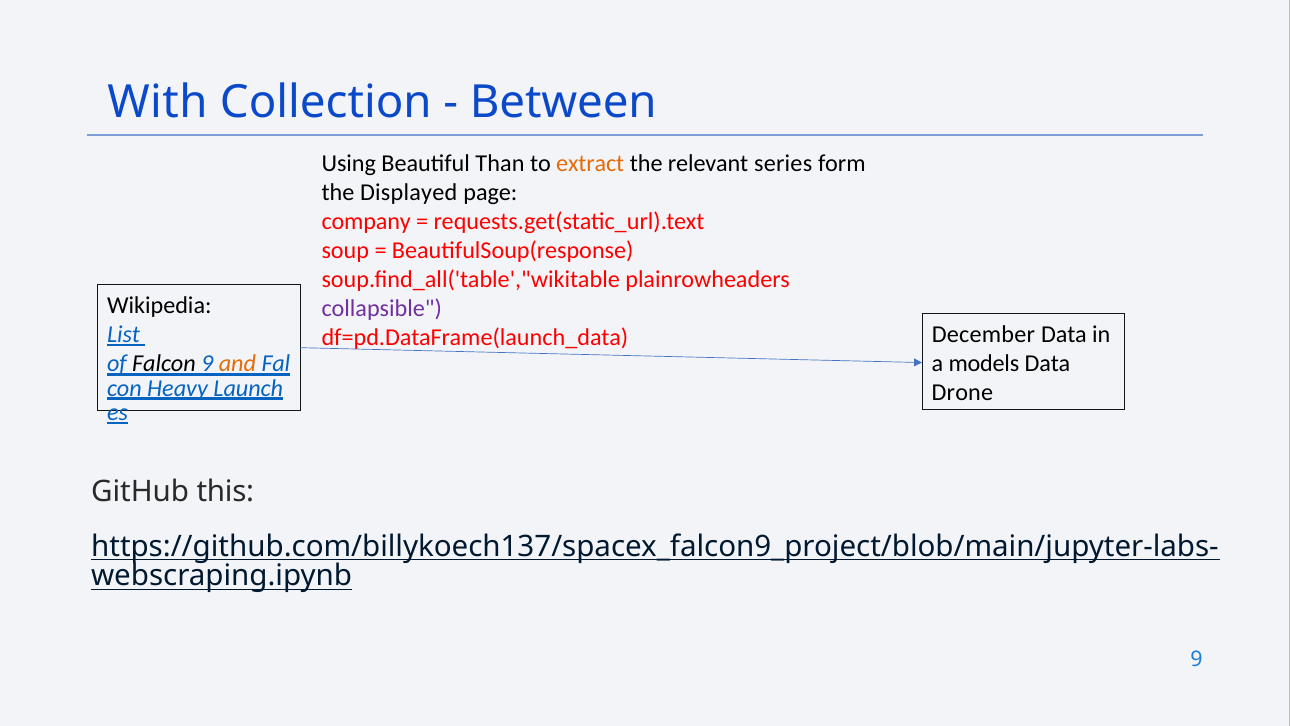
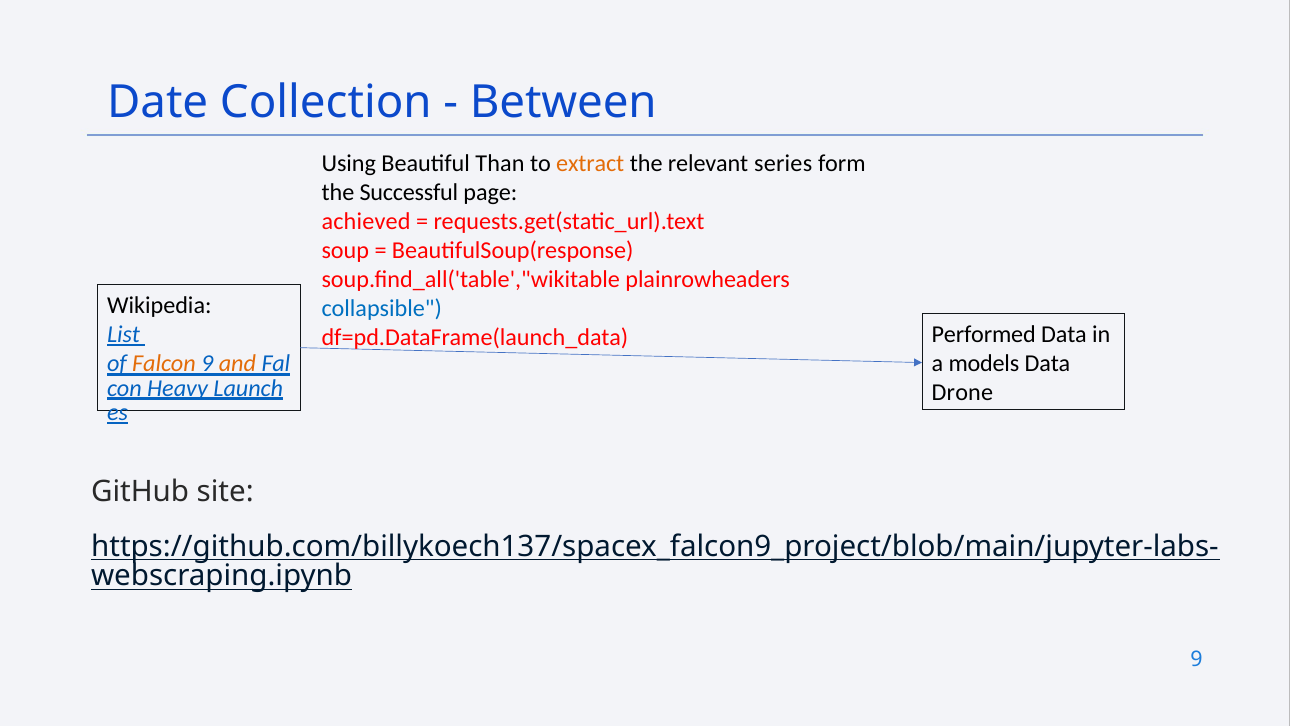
With: With -> Date
Displayed: Displayed -> Successful
company: company -> achieved
collapsible colour: purple -> blue
December: December -> Performed
Falcon colour: black -> orange
this: this -> site
